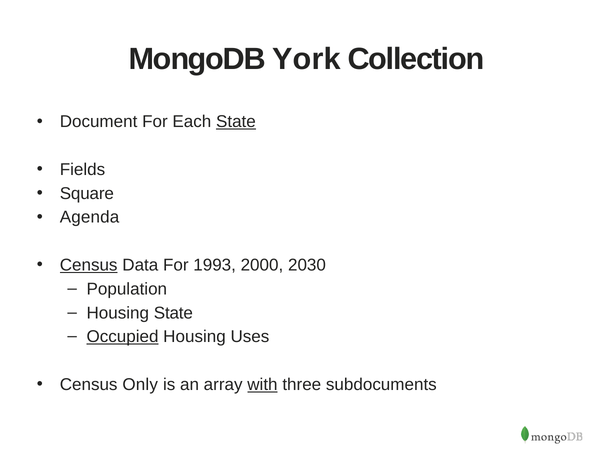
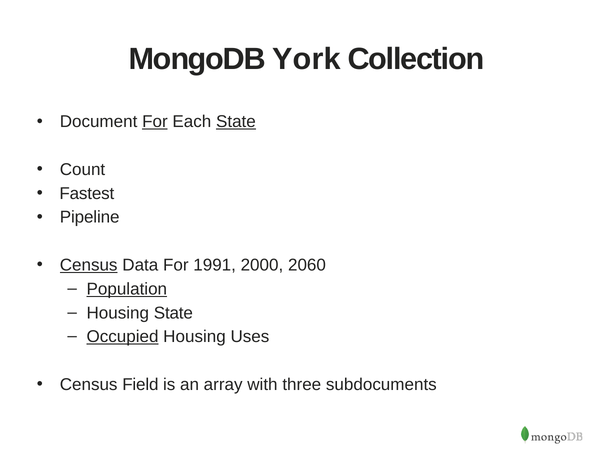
For at (155, 122) underline: none -> present
Fields: Fields -> Count
Square: Square -> Fastest
Agenda: Agenda -> Pipeline
1993: 1993 -> 1991
2030: 2030 -> 2060
Population underline: none -> present
Only: Only -> Field
with underline: present -> none
